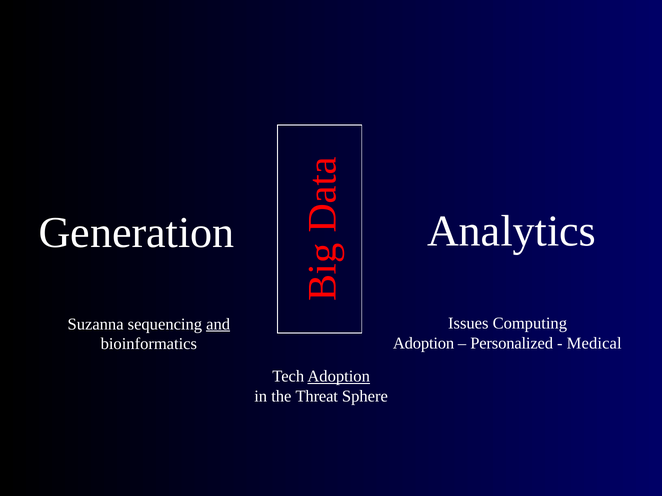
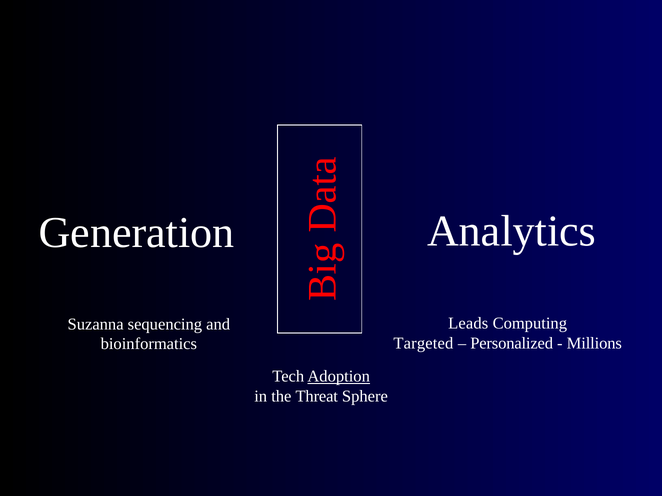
Issues: Issues -> Leads
and underline: present -> none
Adoption at (424, 344): Adoption -> Targeted
Medical: Medical -> Millions
